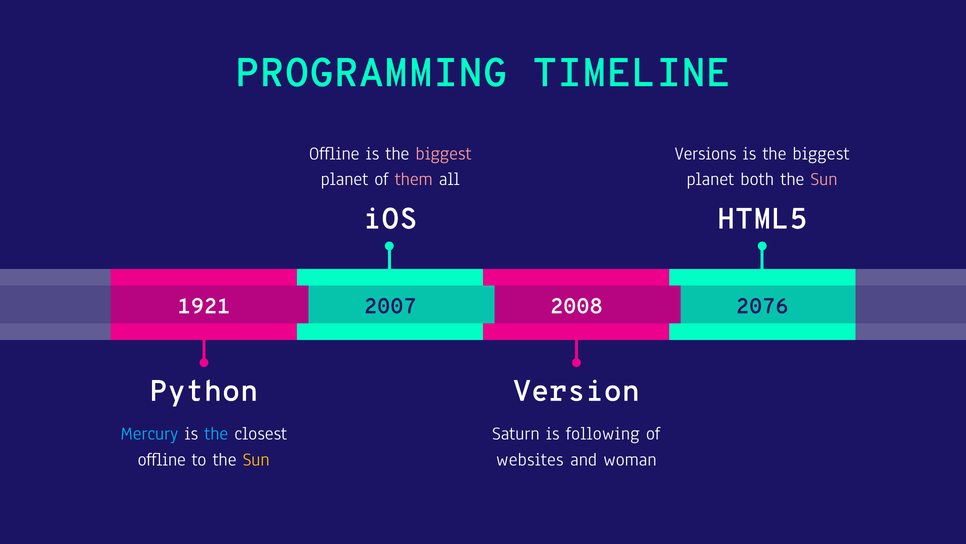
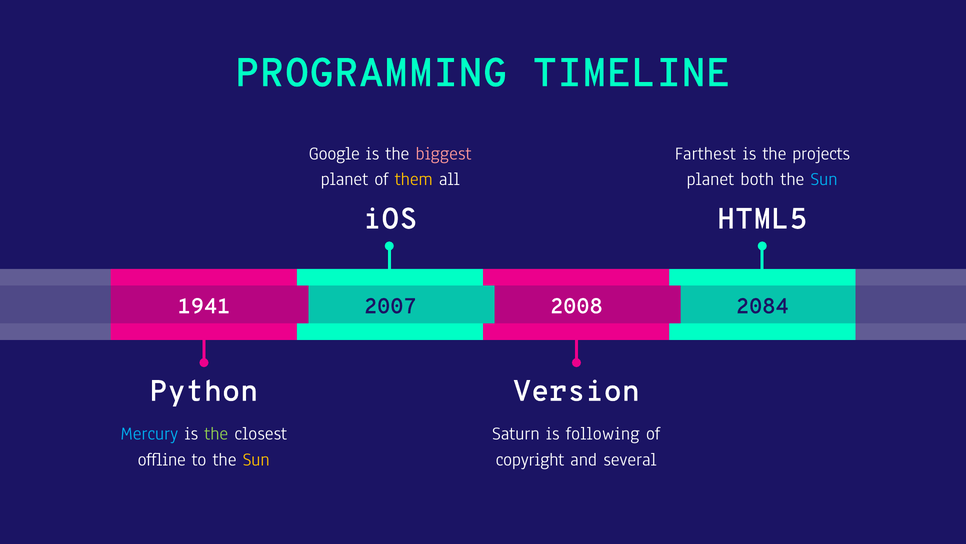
Offline at (334, 153): Offline -> Google
Versions: Versions -> Farthest
biggest at (821, 153): biggest -> projects
them colour: pink -> yellow
Sun at (824, 179) colour: pink -> light blue
1921: 1921 -> 1941
2076: 2076 -> 2084
the at (216, 433) colour: light blue -> light green
websites: websites -> copyright
woman: woman -> several
